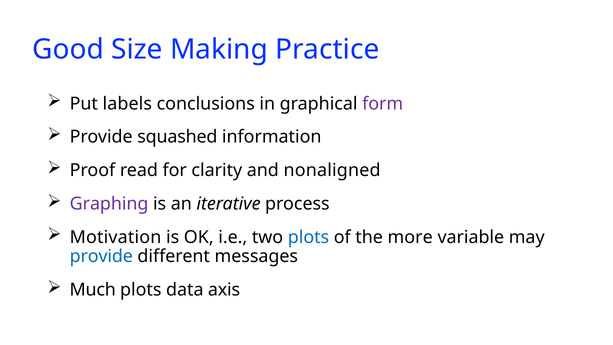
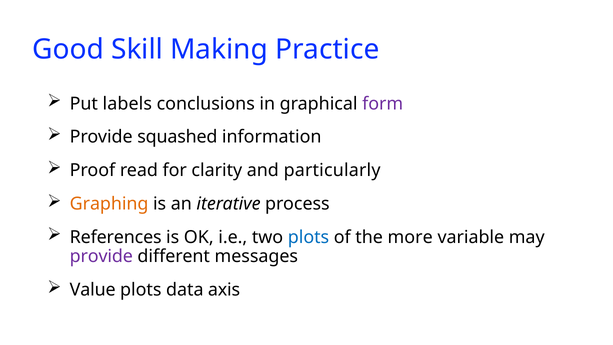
Size: Size -> Skill
nonaligned: nonaligned -> particularly
Graphing colour: purple -> orange
Motivation: Motivation -> References
provide at (101, 256) colour: blue -> purple
Much: Much -> Value
